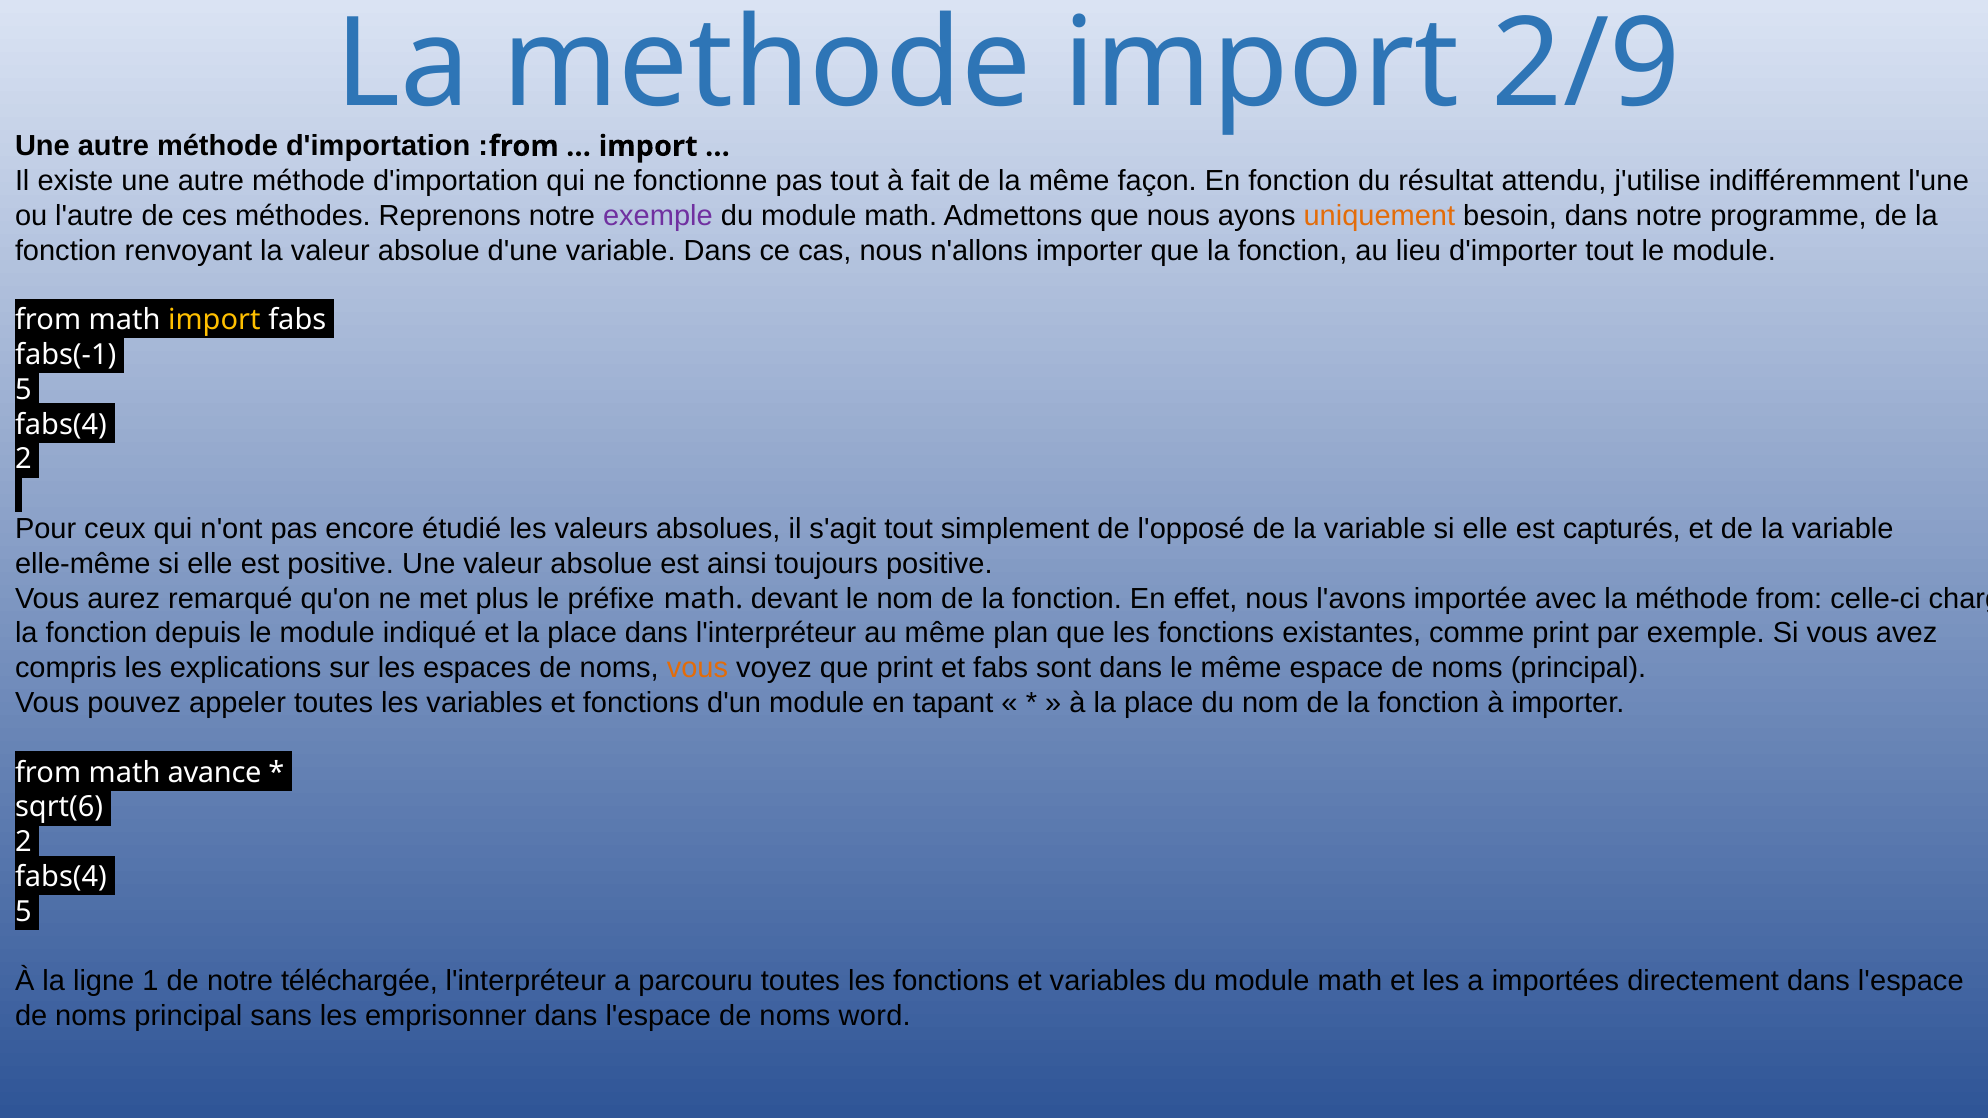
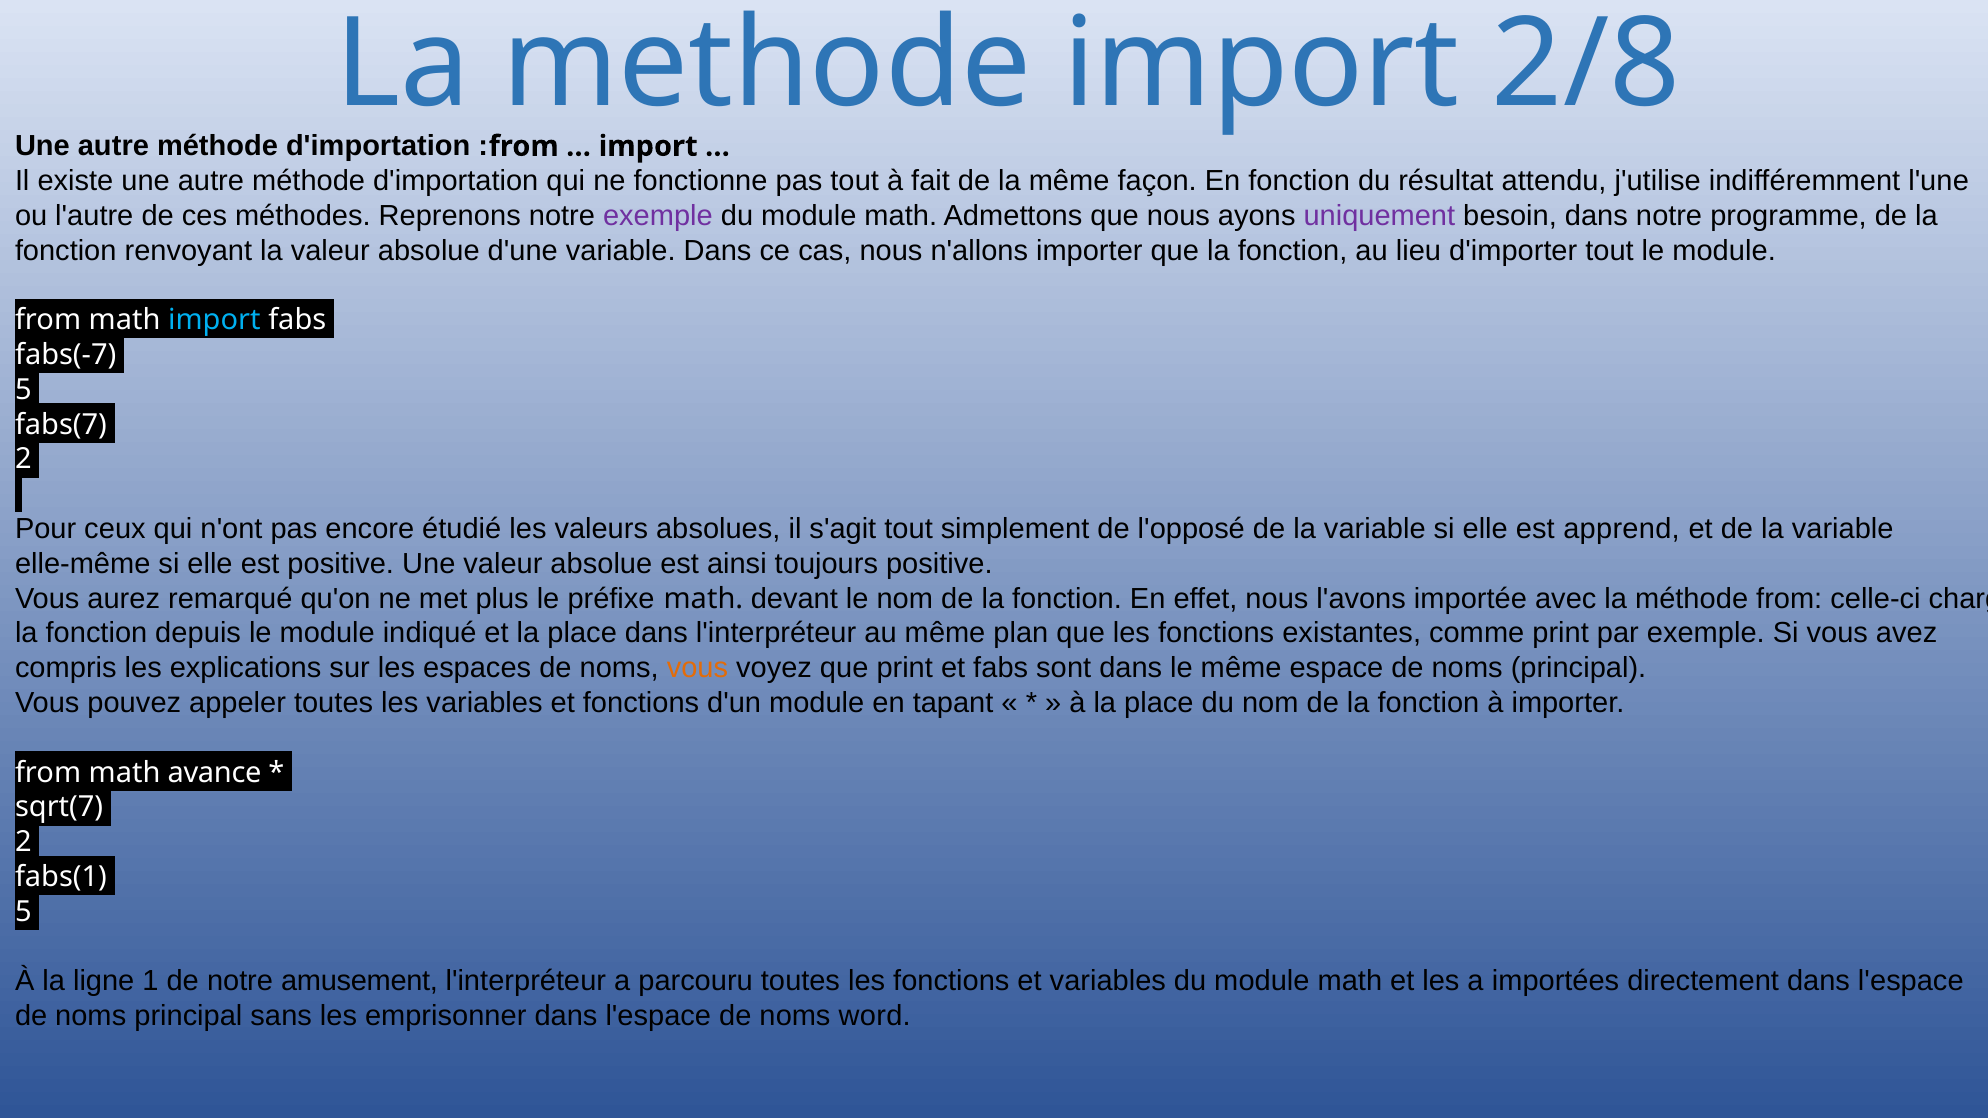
2/9: 2/9 -> 2/8
uniquement colour: orange -> purple
import at (214, 320) colour: yellow -> light blue
fabs(-1: fabs(-1 -> fabs(-7
fabs(4 at (61, 425): fabs(4 -> fabs(7
capturés: capturés -> apprend
sqrt(6: sqrt(6 -> sqrt(7
fabs(4 at (61, 877): fabs(4 -> fabs(1
téléchargée: téléchargée -> amusement
